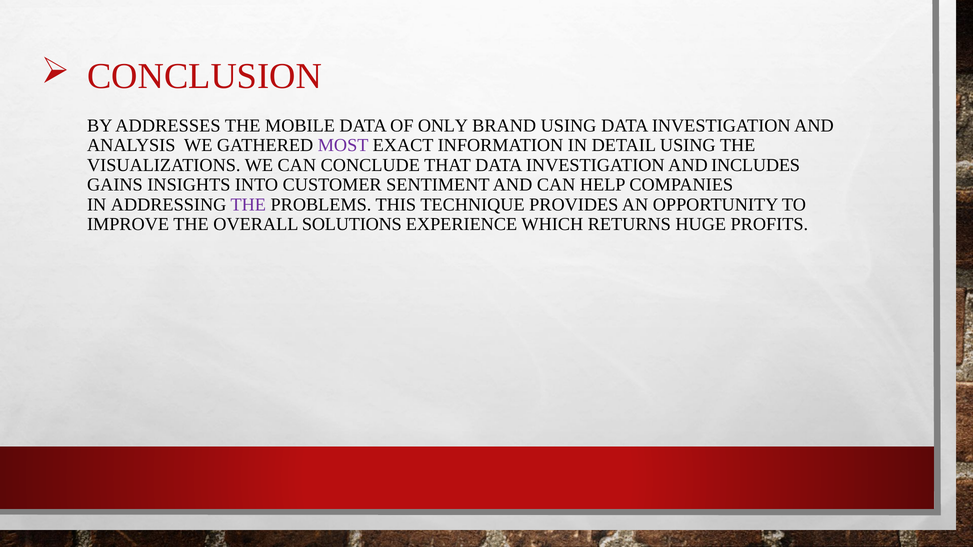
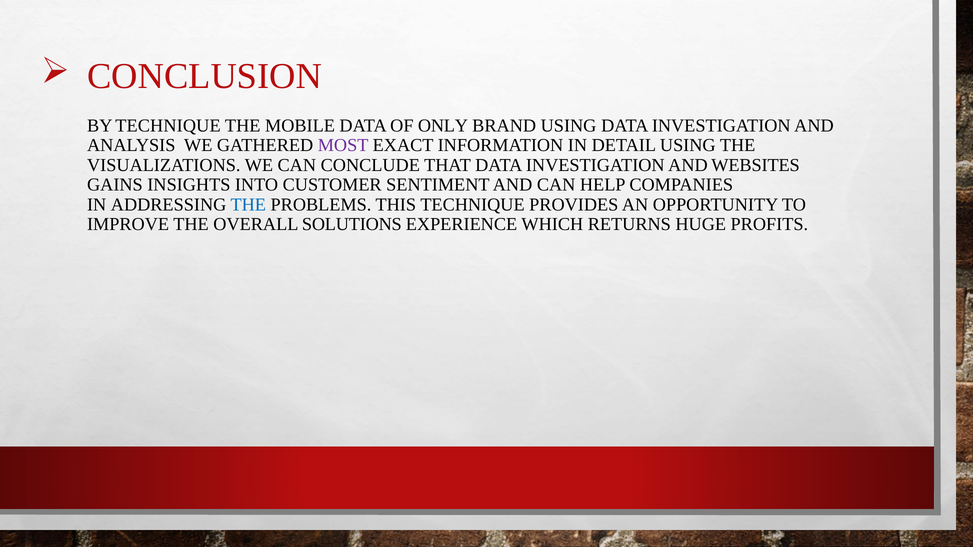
BY ADDRESSES: ADDRESSES -> TECHNIQUE
INCLUDES: INCLUDES -> WEBSITES
THE at (248, 205) colour: purple -> blue
